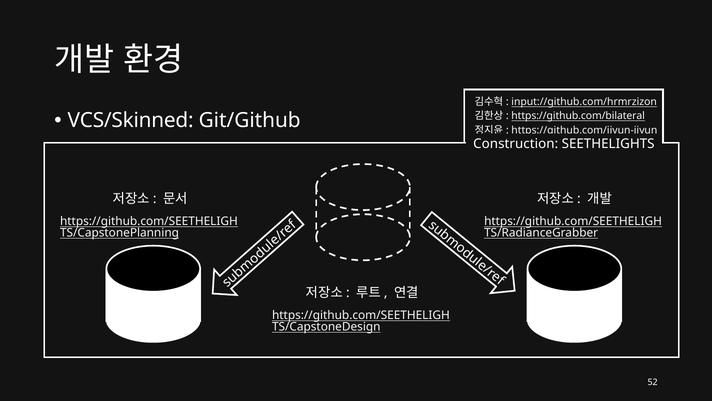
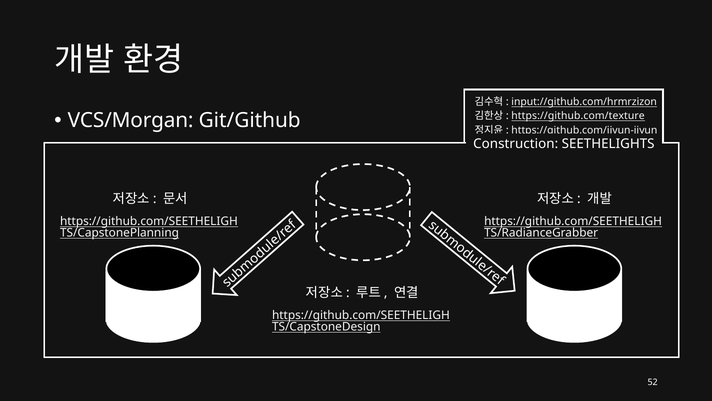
VCS/Skinned: VCS/Skinned -> VCS/Morgan
https://github.com/bilateral: https://github.com/bilateral -> https://github.com/texture
